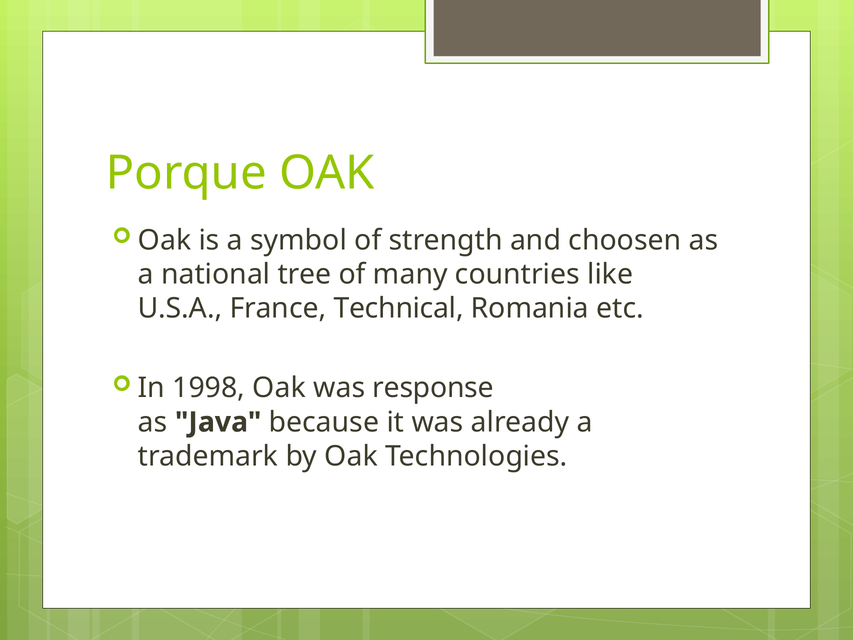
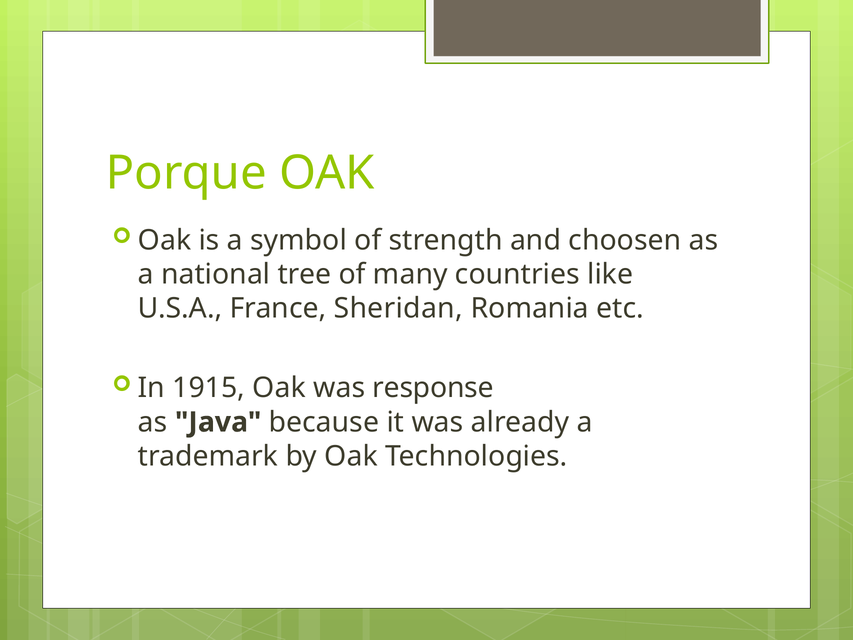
Technical: Technical -> Sheridan
1998: 1998 -> 1915
